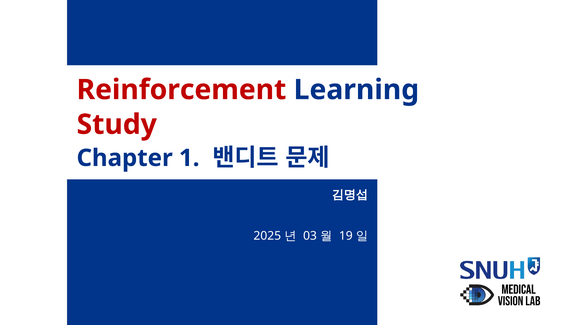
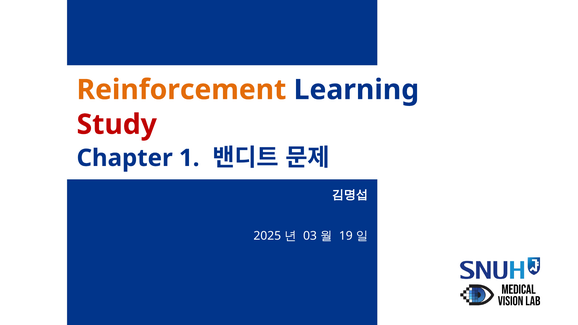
Reinforcement colour: red -> orange
